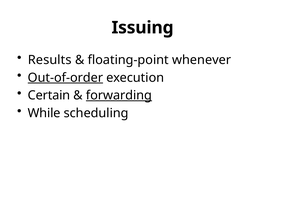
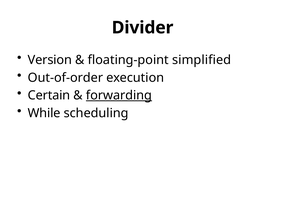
Issuing: Issuing -> Divider
Results: Results -> Version
whenever: whenever -> simplified
Out-of-order underline: present -> none
